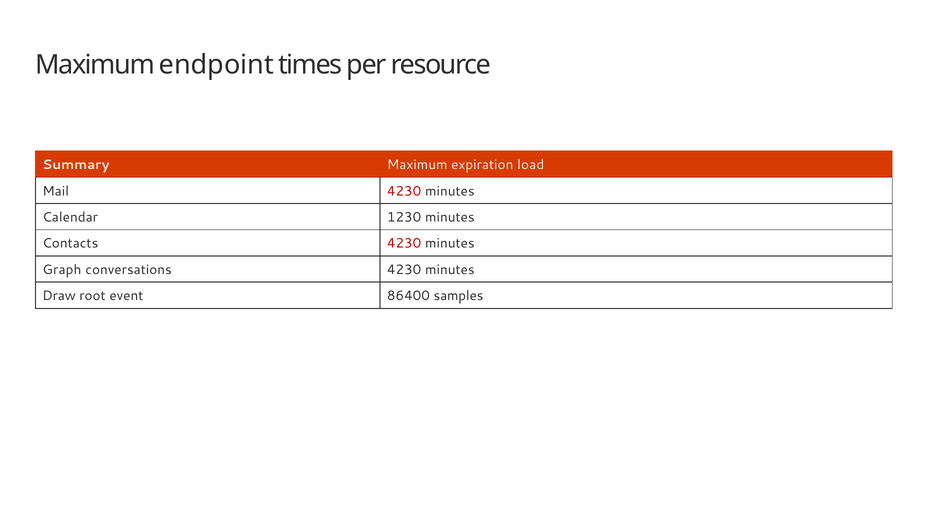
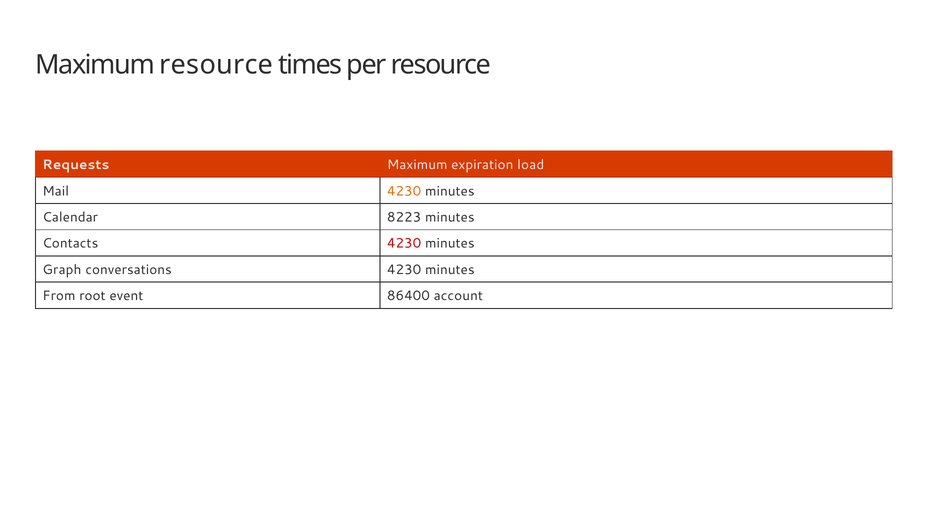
Maximum endpoint: endpoint -> resource
Summary: Summary -> Requests
4230 at (404, 191) colour: red -> orange
1230: 1230 -> 8223
Draw: Draw -> From
samples: samples -> account
